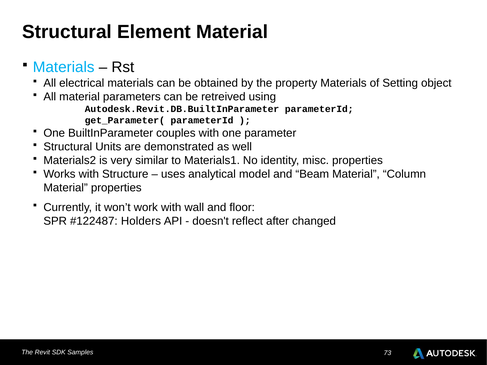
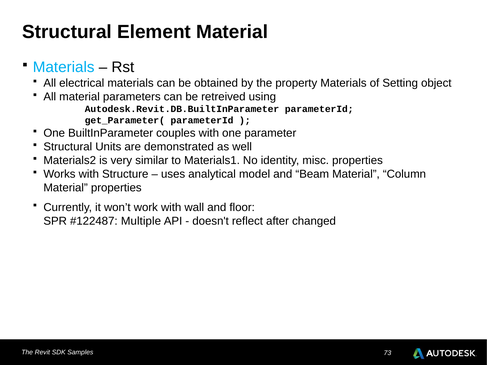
Holders: Holders -> Multiple
